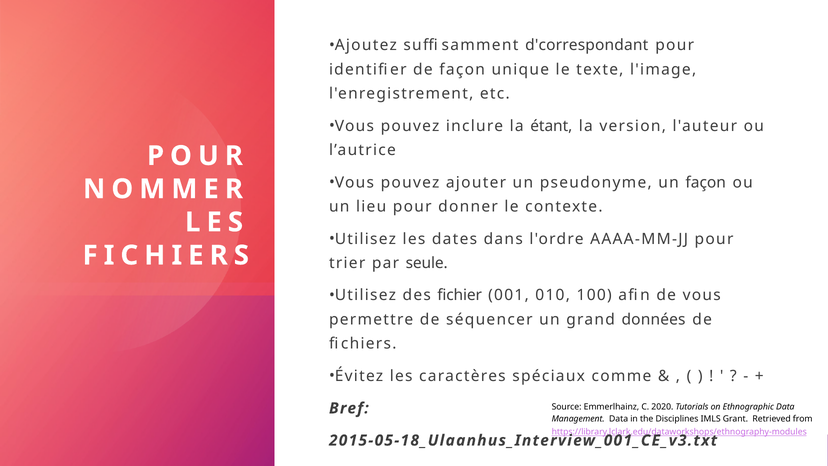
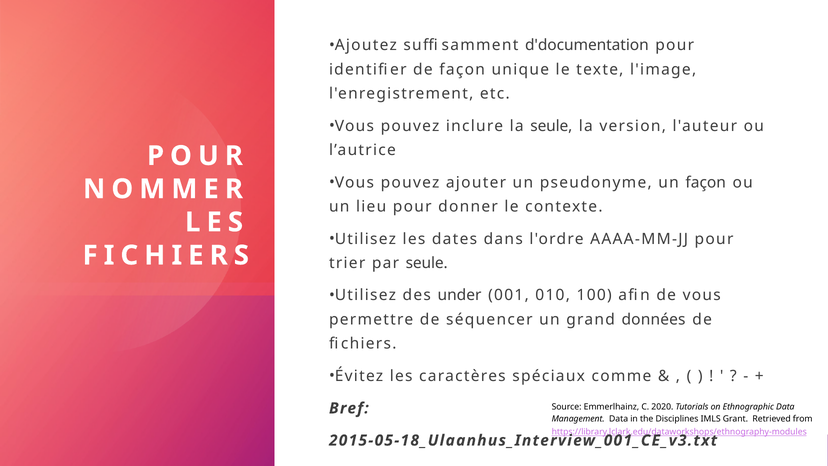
d'correspondant: d'correspondant -> d'documentation
la étant: étant -> seule
fichier: fichier -> under
